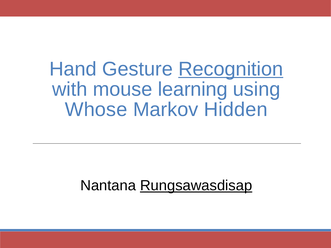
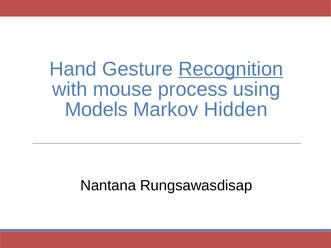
learning: learning -> process
Whose: Whose -> Models
Rungsawasdisap underline: present -> none
